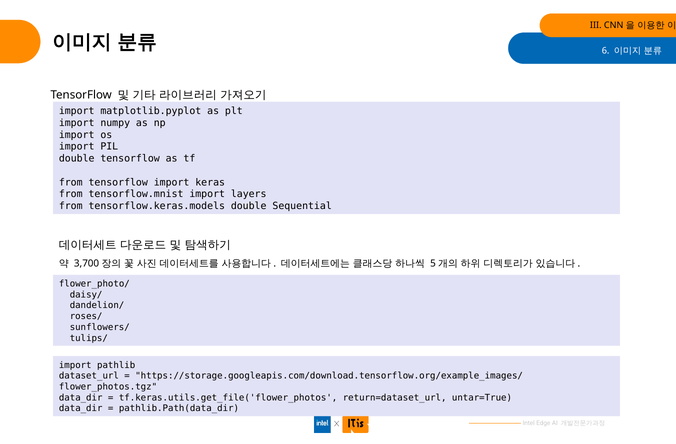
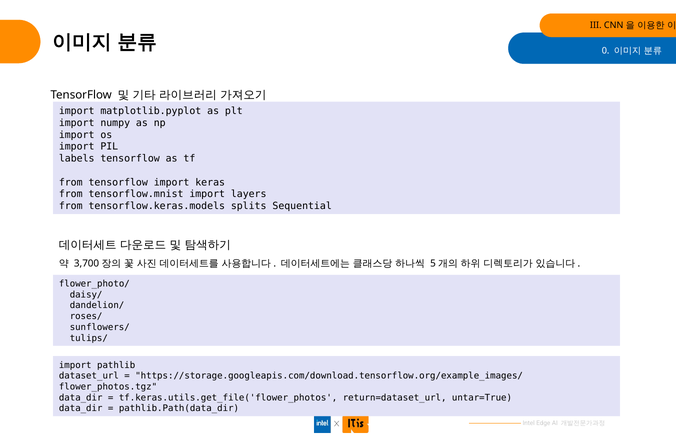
6: 6 -> 0
double at (77, 159): double -> labels
tensorflow.keras.models double: double -> splits
